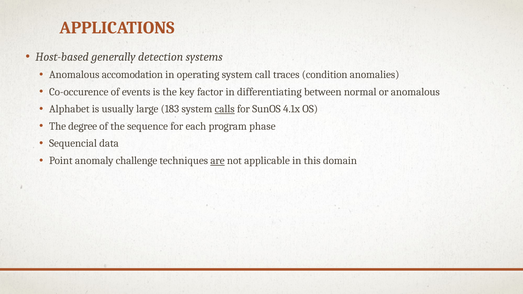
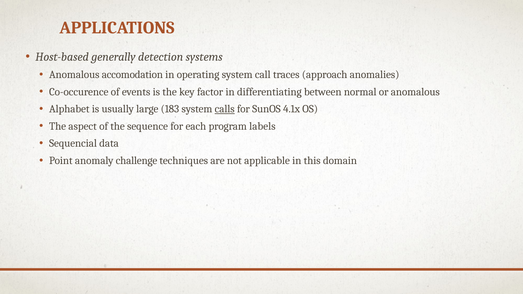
condition: condition -> approach
degree: degree -> aspect
phase: phase -> labels
are underline: present -> none
